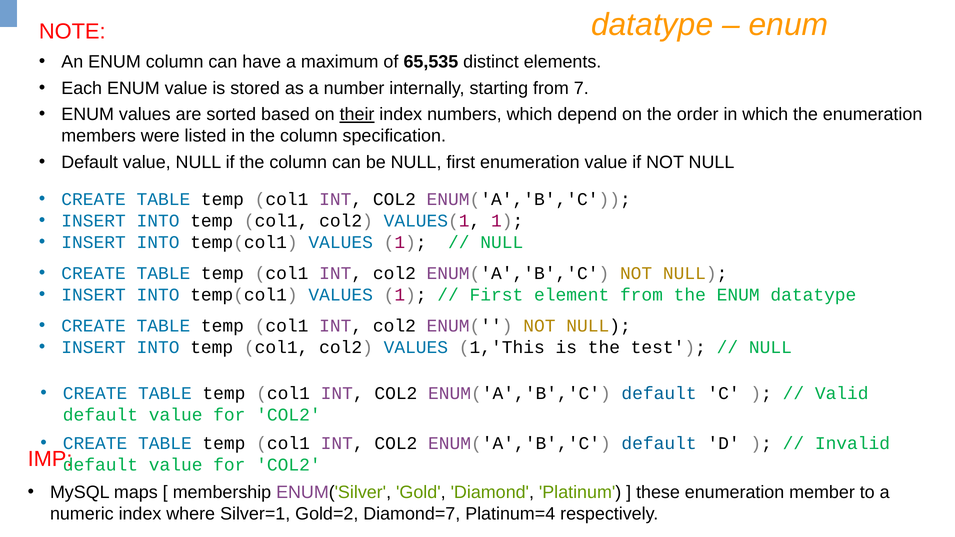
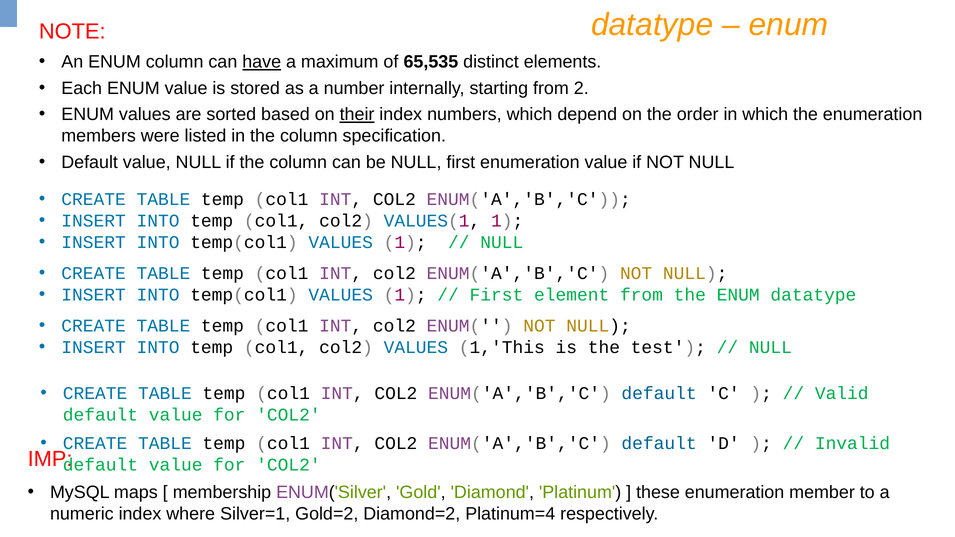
have underline: none -> present
7: 7 -> 2
Diamond=7: Diamond=7 -> Diamond=2
